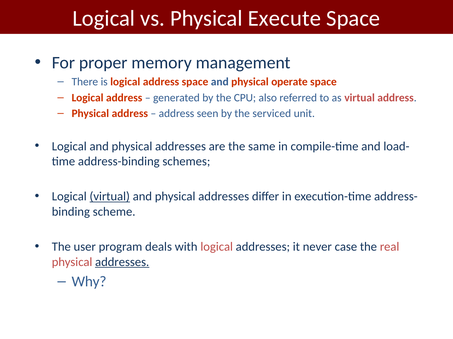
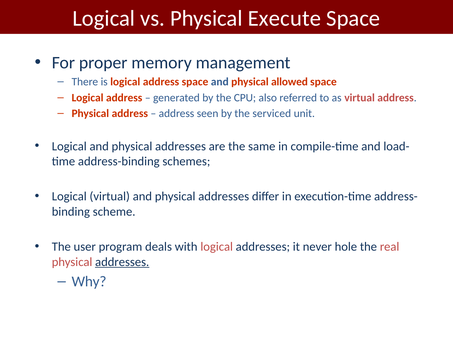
operate: operate -> allowed
virtual at (110, 197) underline: present -> none
case: case -> hole
